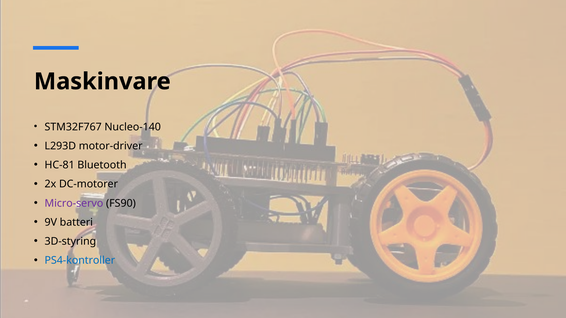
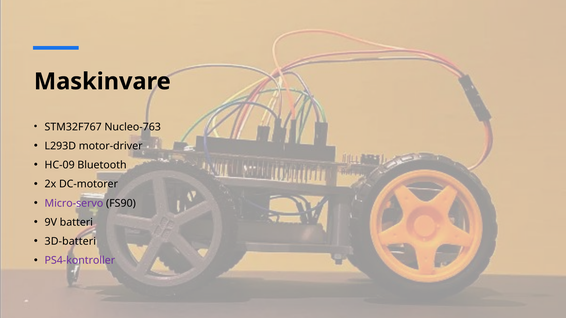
Nucleo-140: Nucleo-140 -> Nucleo-763
HC-81: HC-81 -> HC-09
3D-styring: 3D-styring -> 3D-batteri
PS4-kontroller colour: blue -> purple
